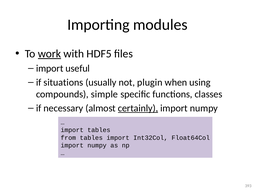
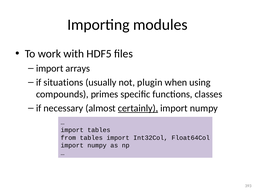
work underline: present -> none
useful: useful -> arrays
simple: simple -> primes
